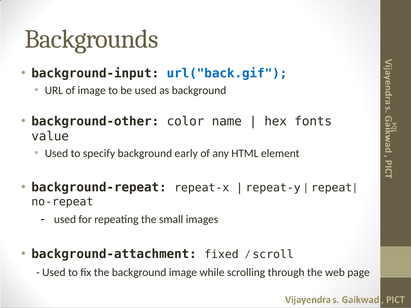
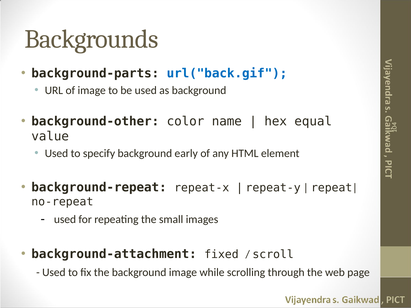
background-input: background-input -> background-parts
fonts: fonts -> equal
